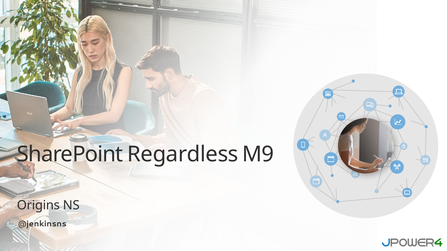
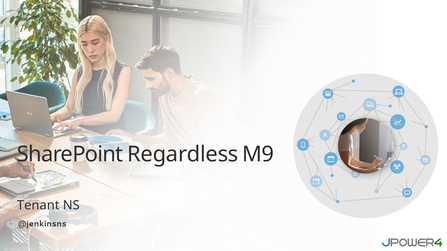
Origins: Origins -> Tenant
